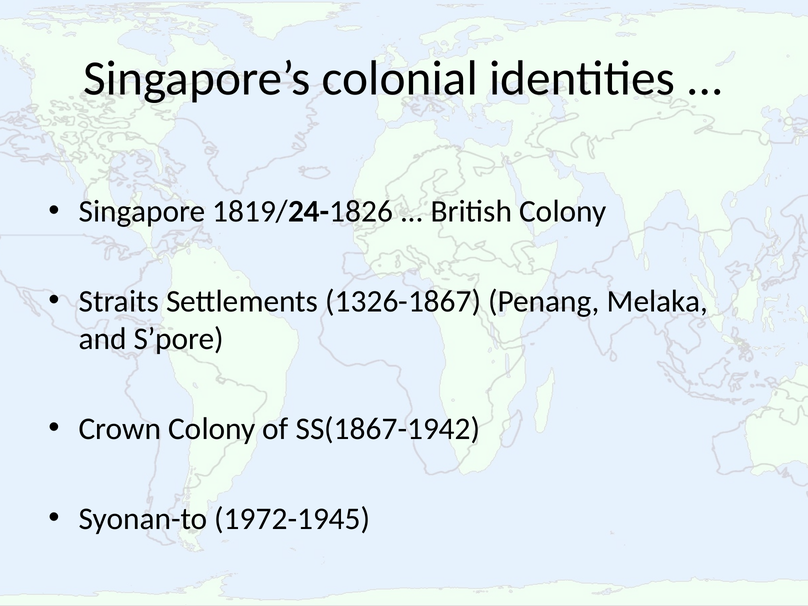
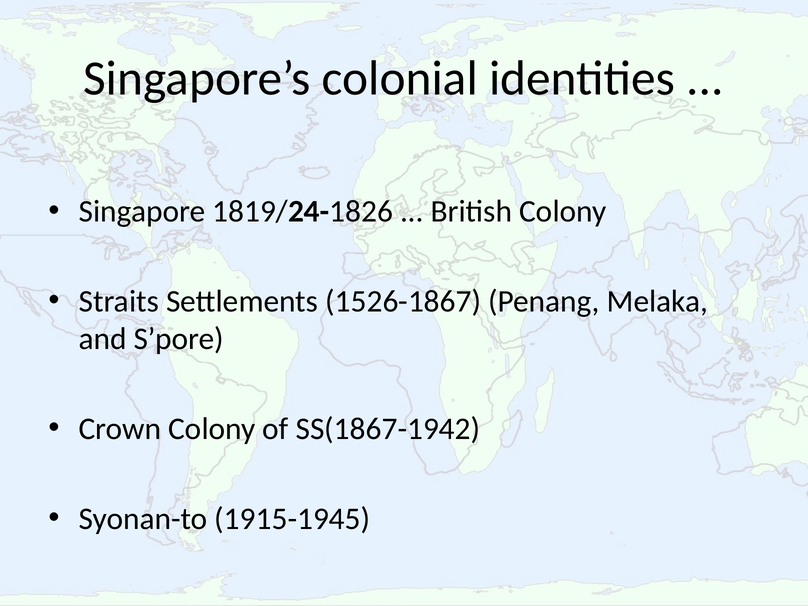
1326-1867: 1326-1867 -> 1526-1867
1972-1945: 1972-1945 -> 1915-1945
